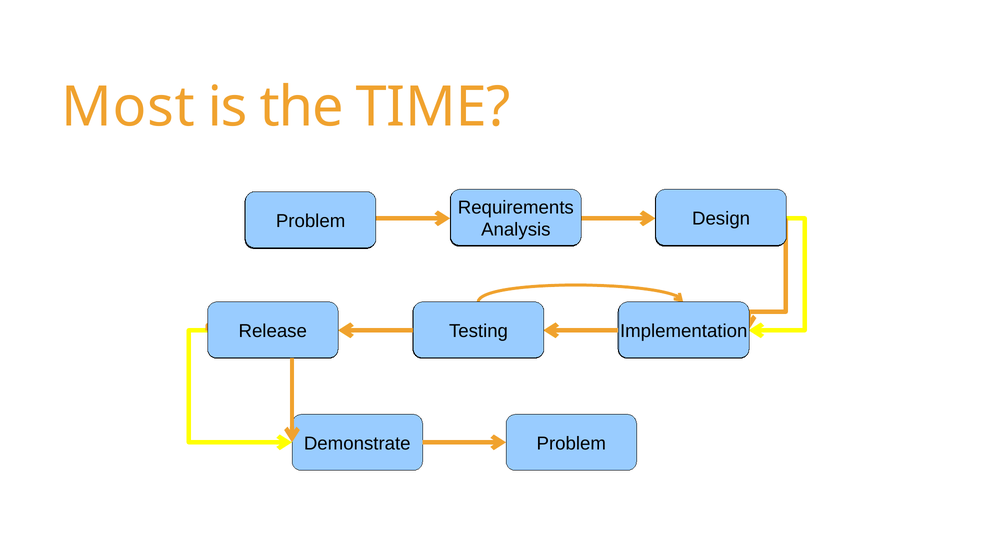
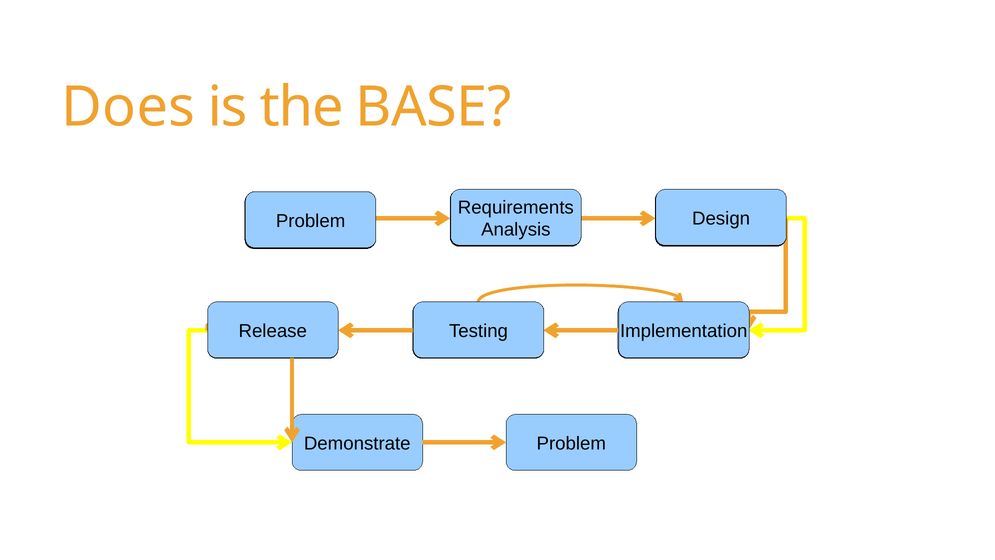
Most: Most -> Does
TIME: TIME -> BASE
